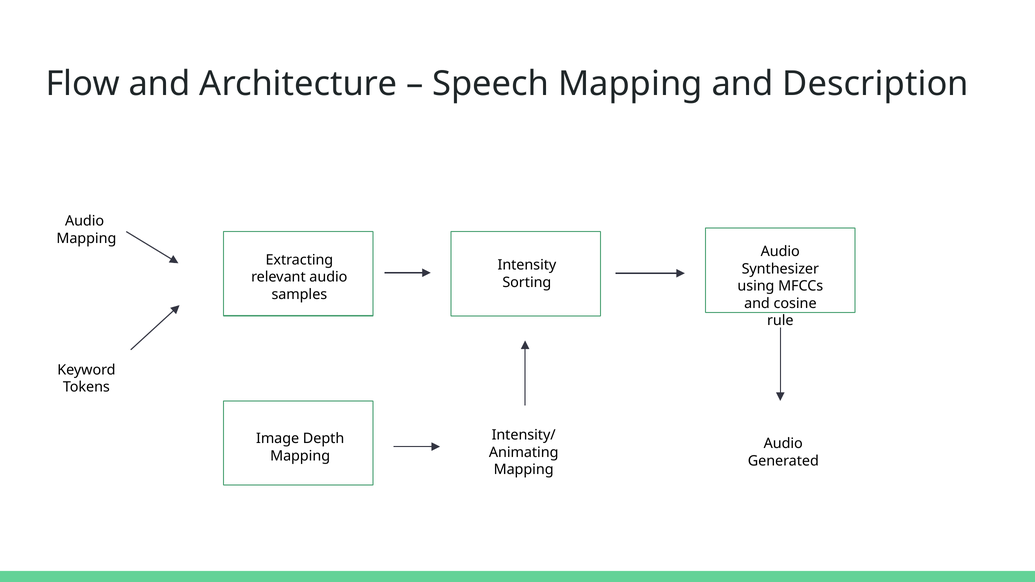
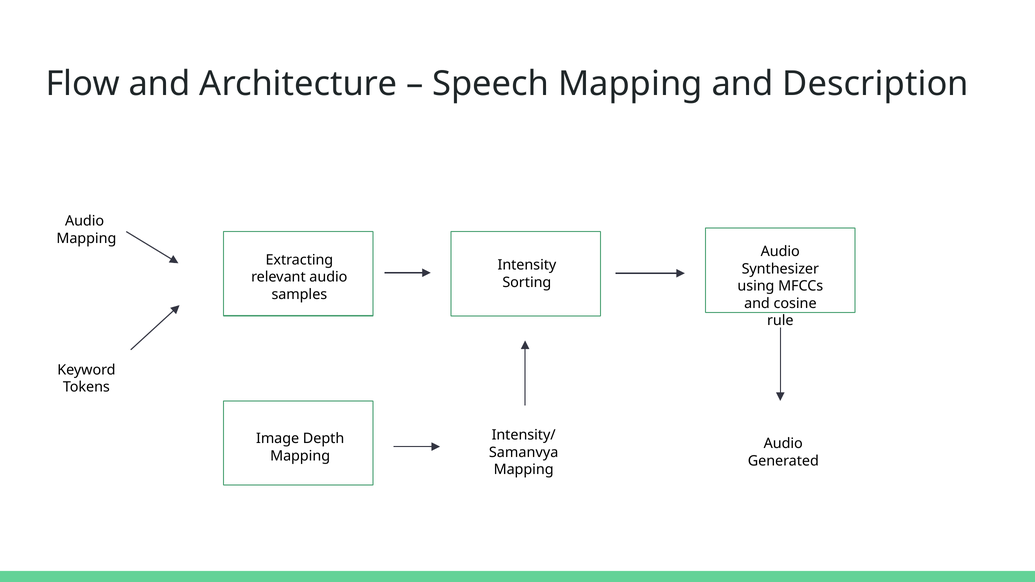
Animating: Animating -> Samanvya
